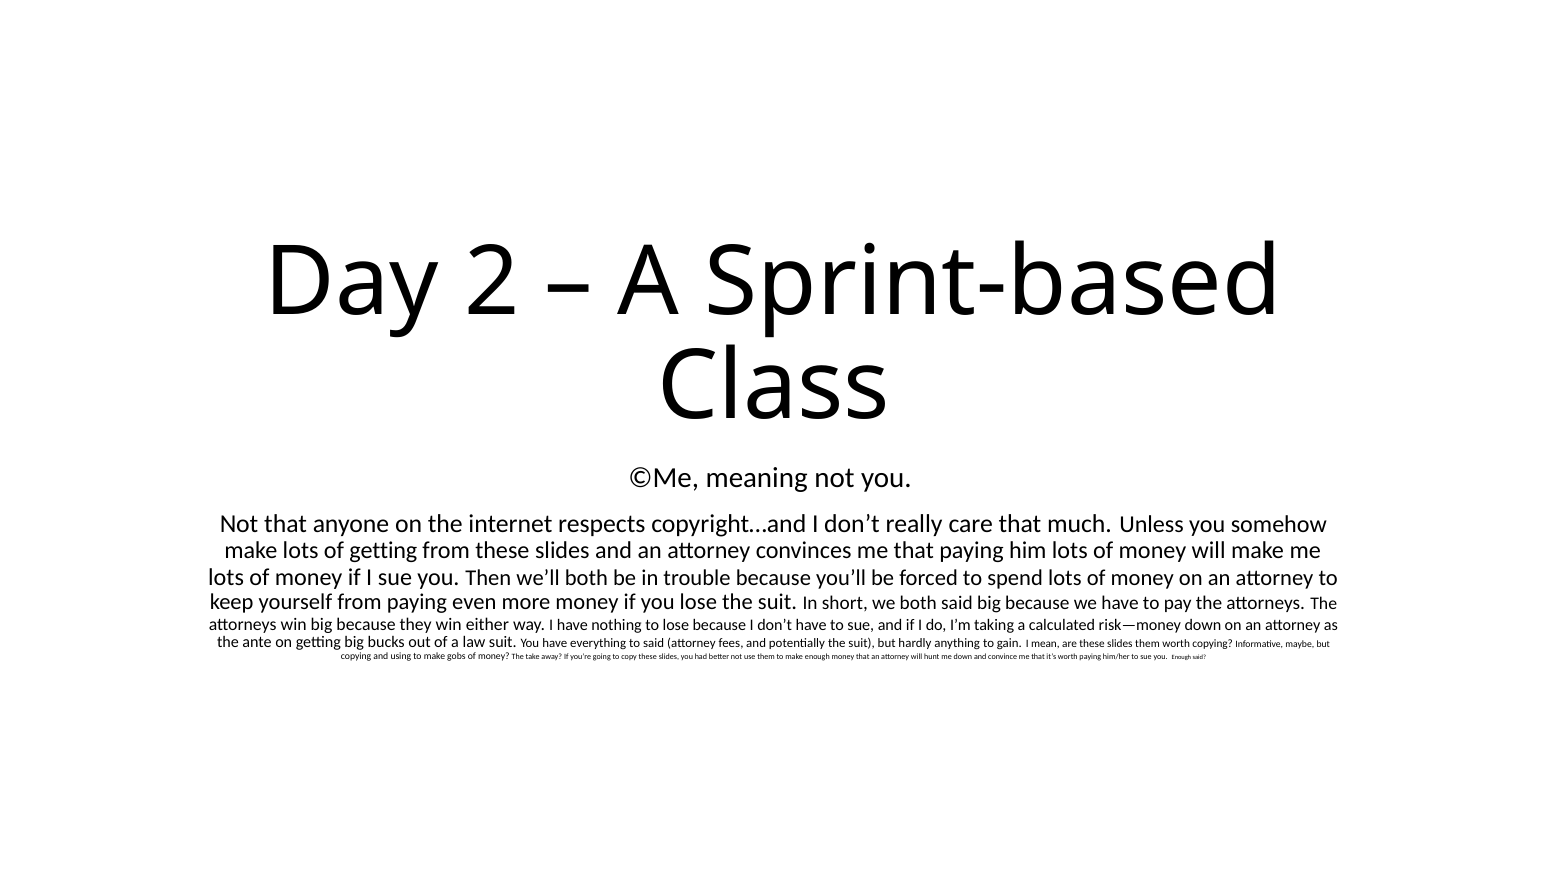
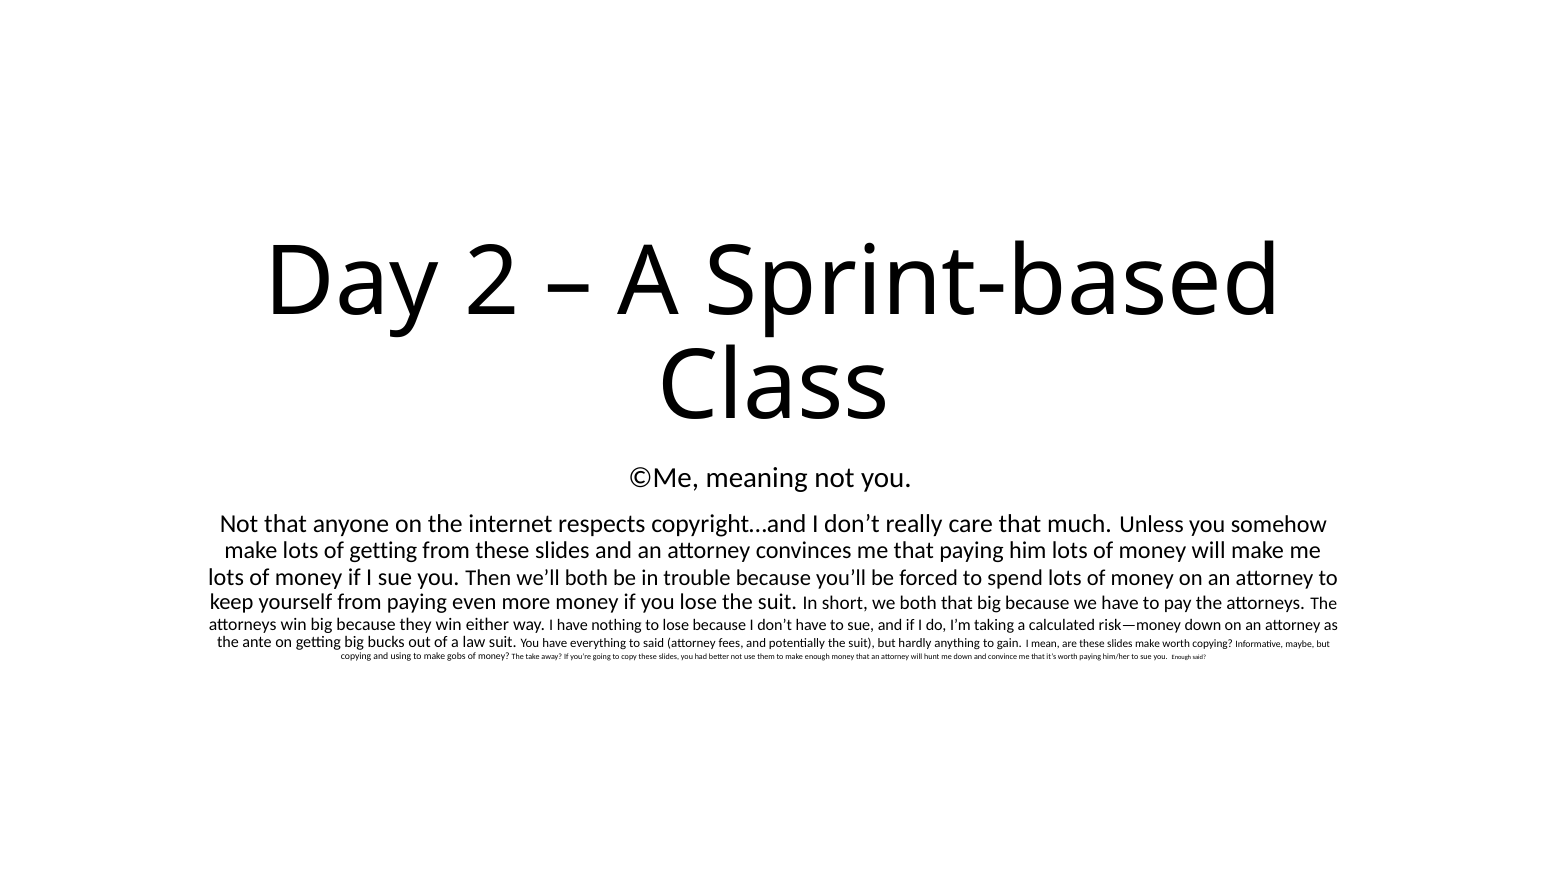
both said: said -> that
slides them: them -> make
